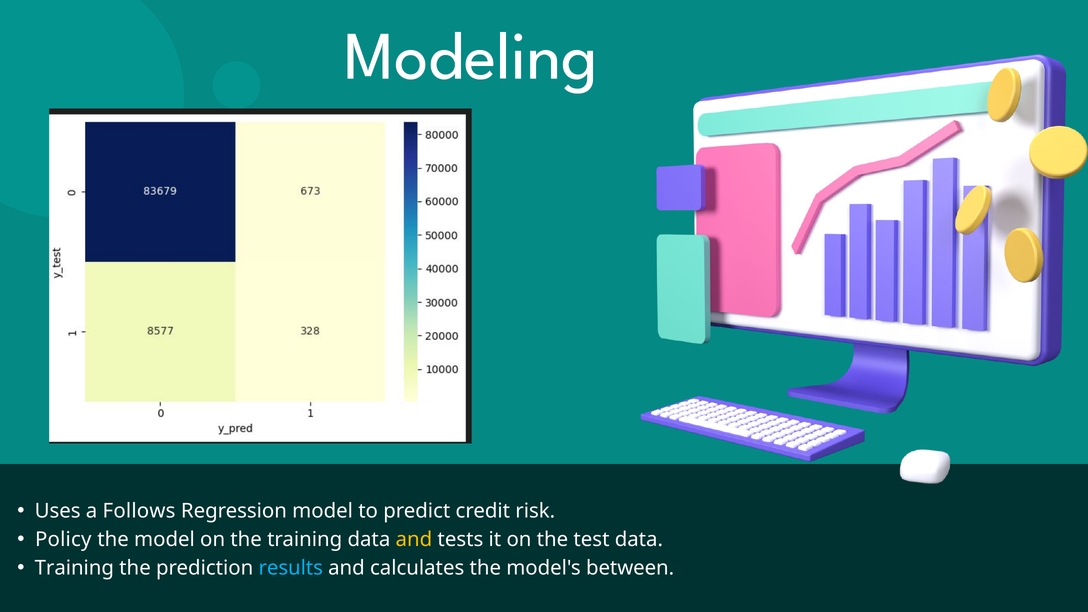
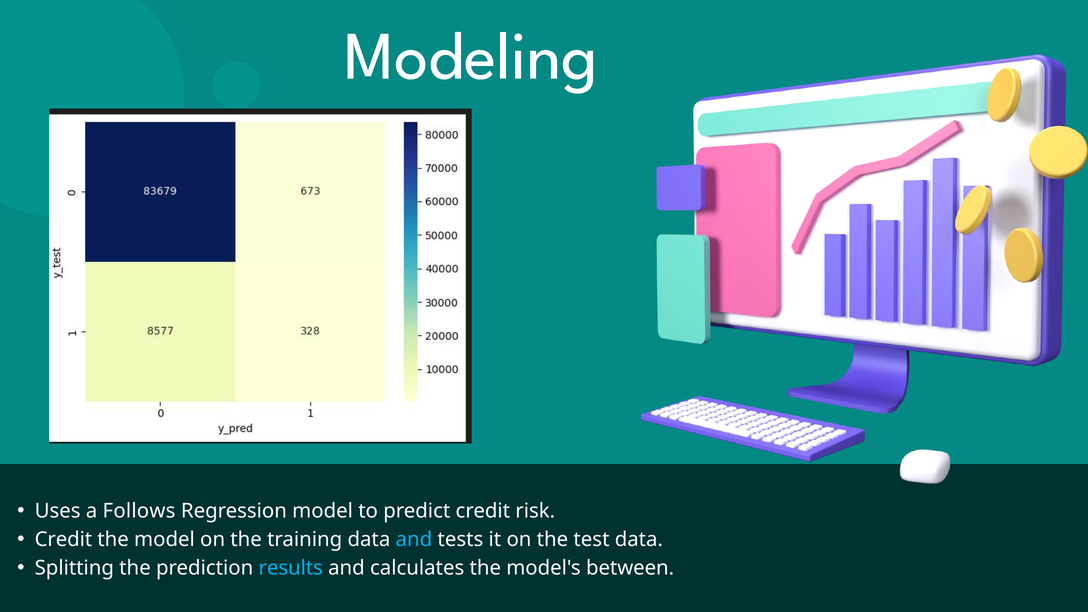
Policy at (63, 540): Policy -> Credit
and at (414, 540) colour: yellow -> light blue
Training at (74, 568): Training -> Splitting
